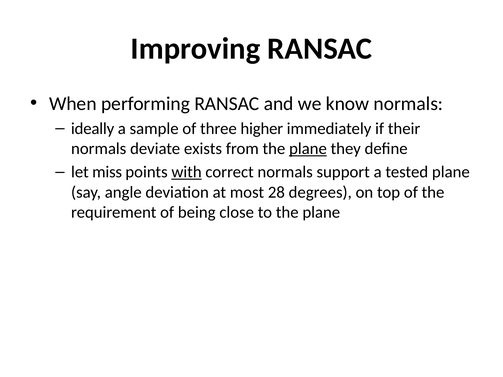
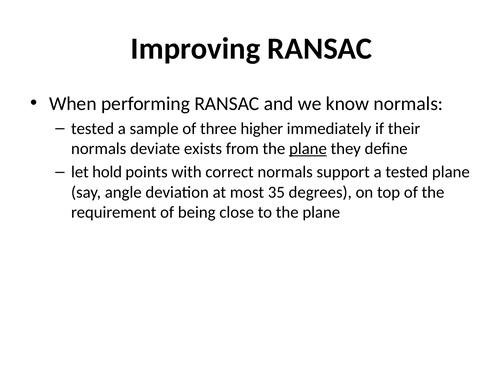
ideally at (93, 129): ideally -> tested
miss: miss -> hold
with underline: present -> none
28: 28 -> 35
